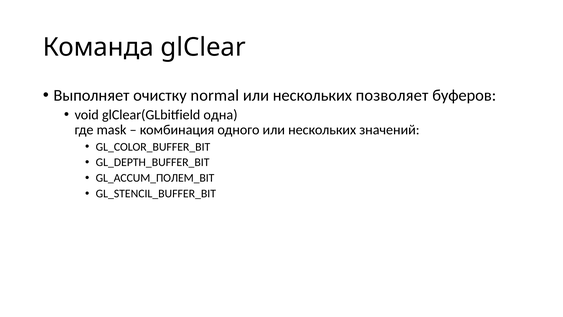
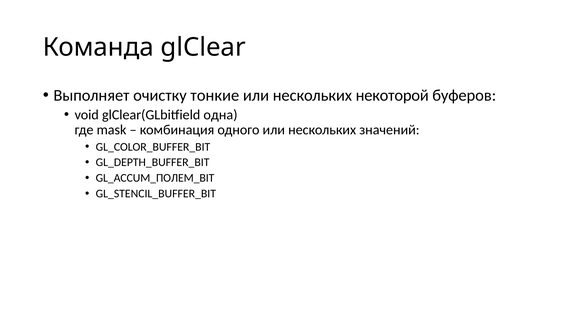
normal: normal -> тонкие
позволяет: позволяет -> некоторой
